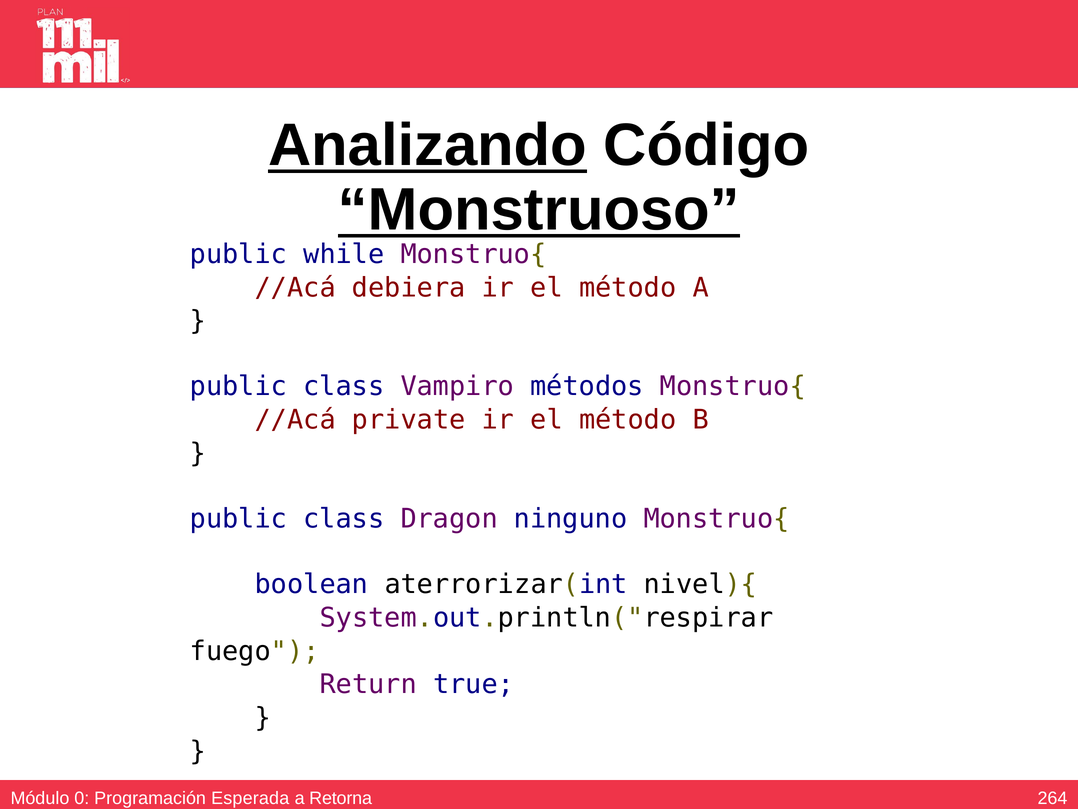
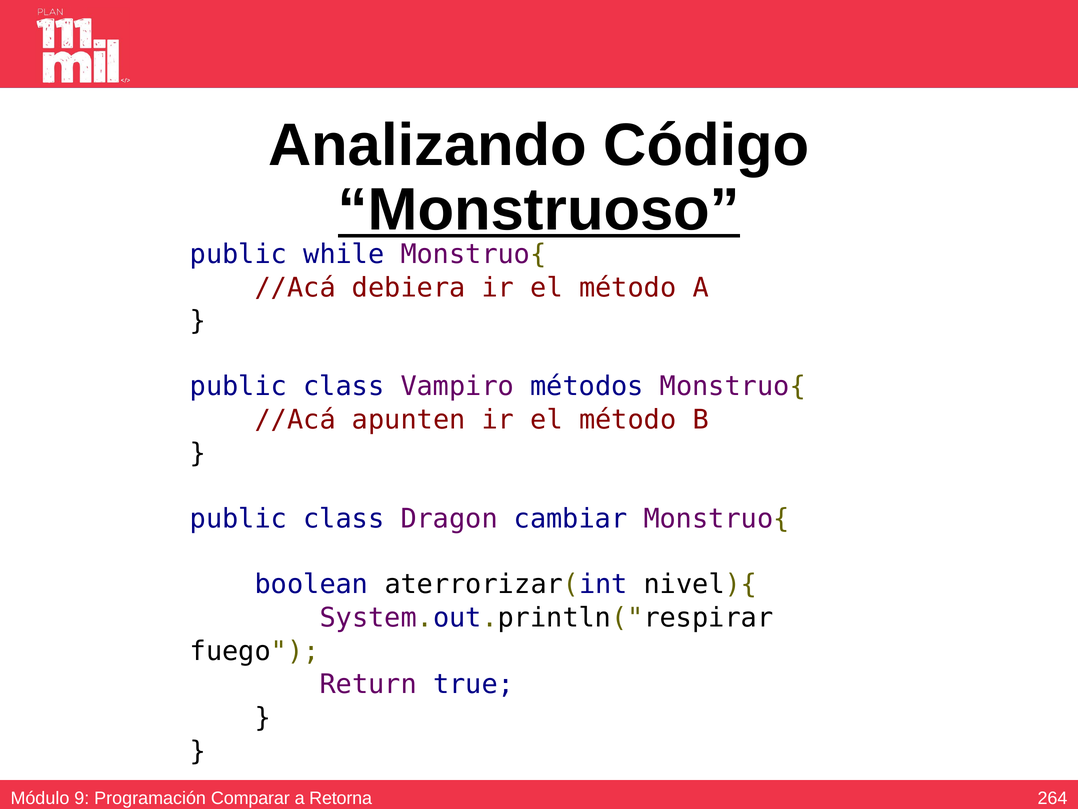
Analizando underline: present -> none
private: private -> apunten
ninguno: ninguno -> cambiar
0: 0 -> 9
Esperada: Esperada -> Comparar
